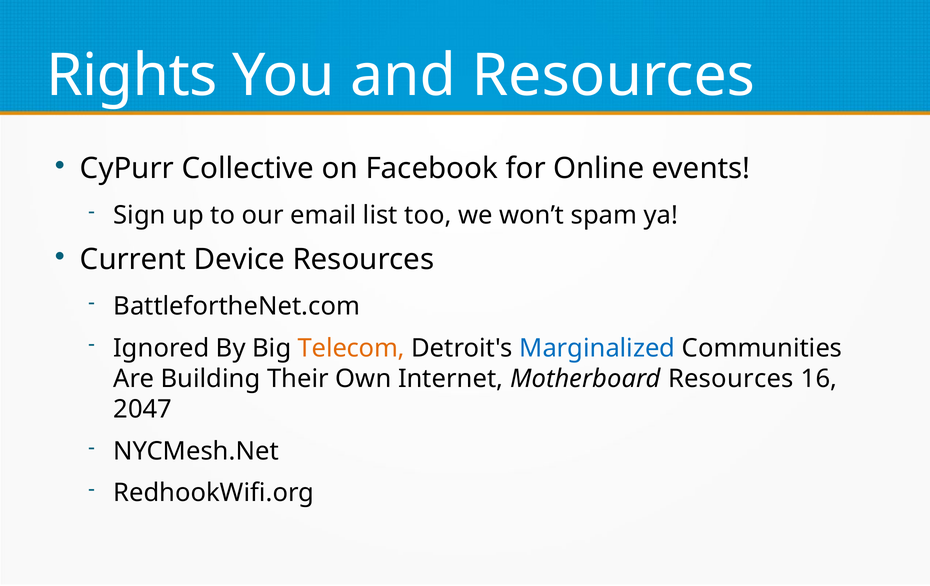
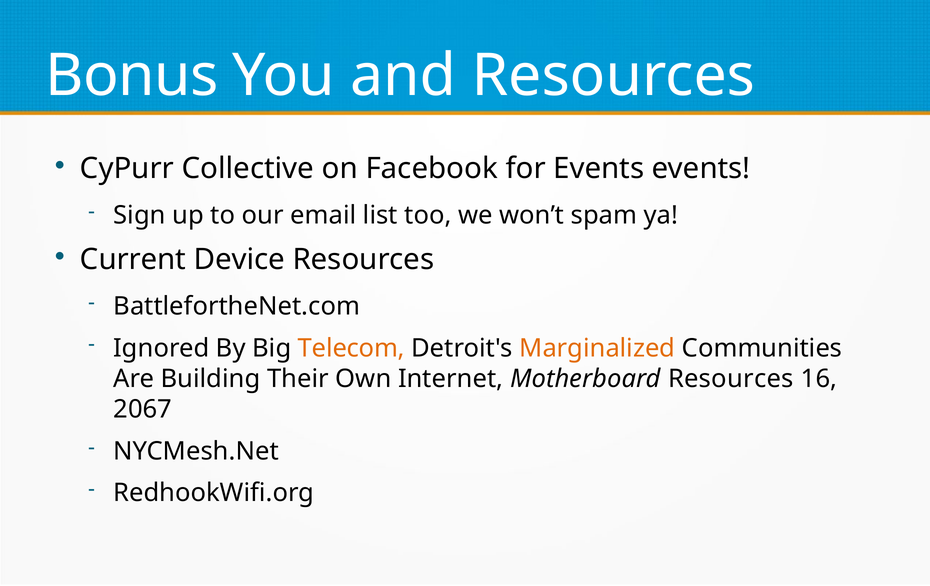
Rights: Rights -> Bonus
for Online: Online -> Events
Marginalized colour: blue -> orange
2047: 2047 -> 2067
